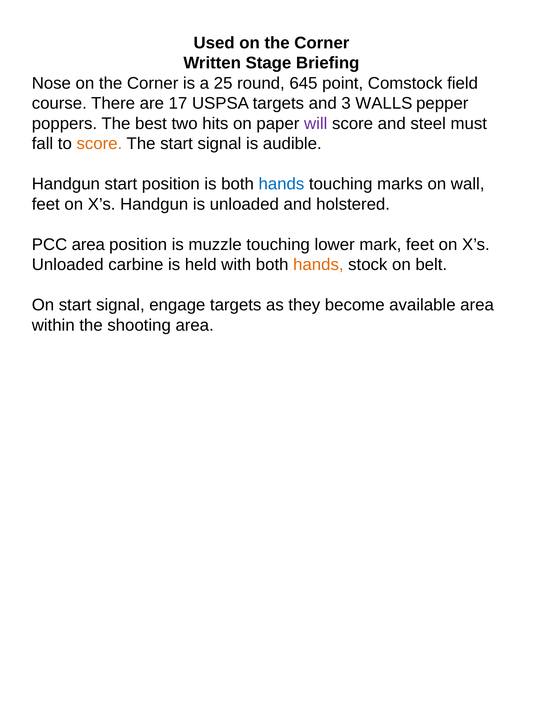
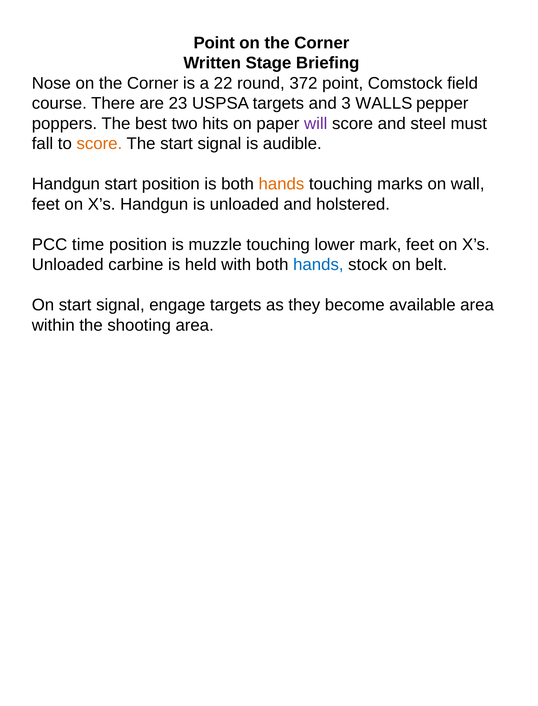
Used at (214, 43): Used -> Point
25: 25 -> 22
645: 645 -> 372
17: 17 -> 23
hands at (281, 184) colour: blue -> orange
PCC area: area -> time
hands at (318, 265) colour: orange -> blue
